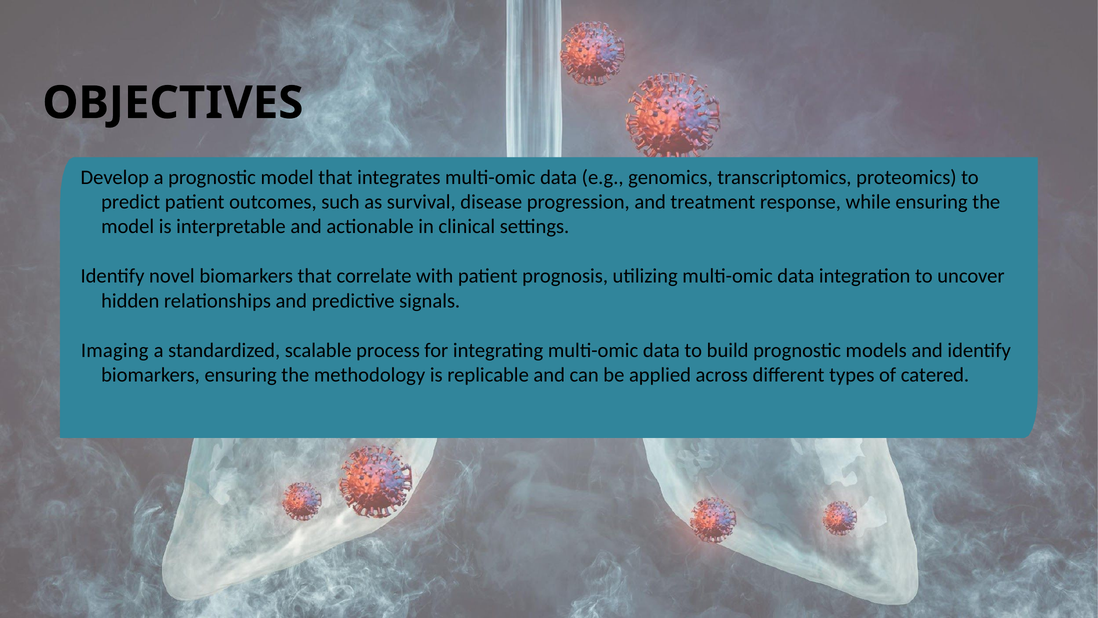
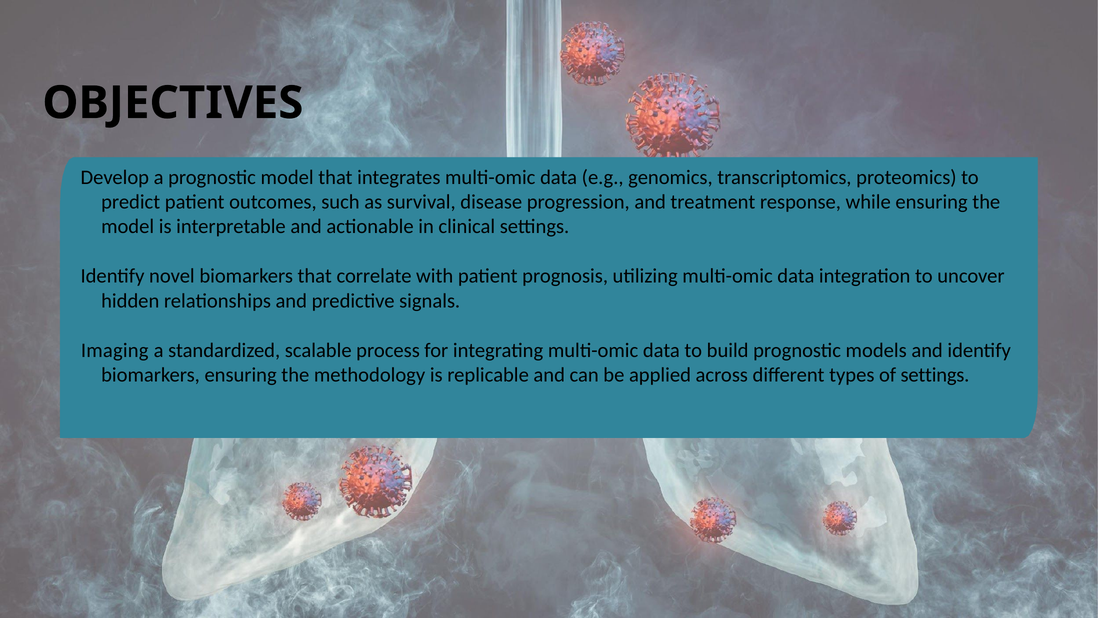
of catered: catered -> settings
